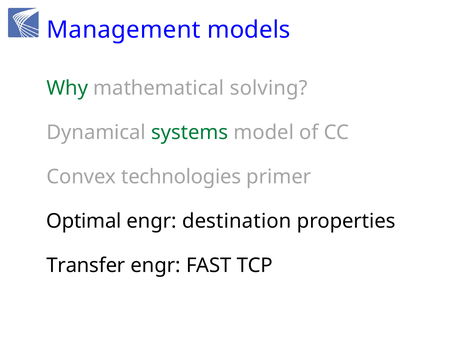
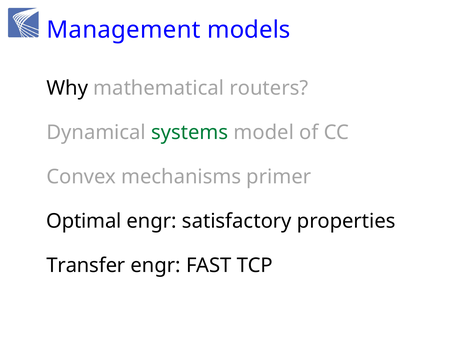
Why colour: green -> black
solving: solving -> routers
technologies: technologies -> mechanisms
destination: destination -> satisfactory
